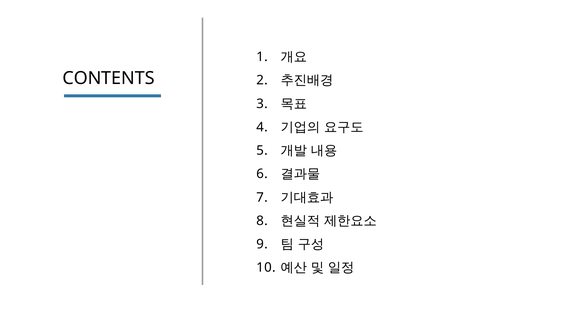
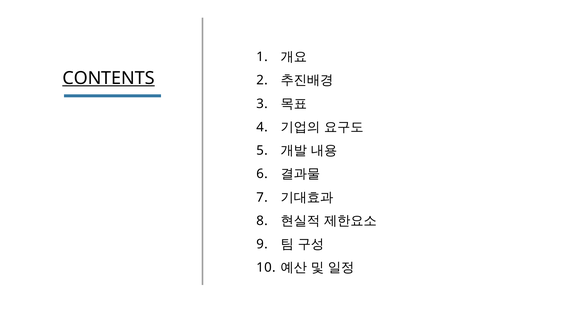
CONTENTS underline: none -> present
